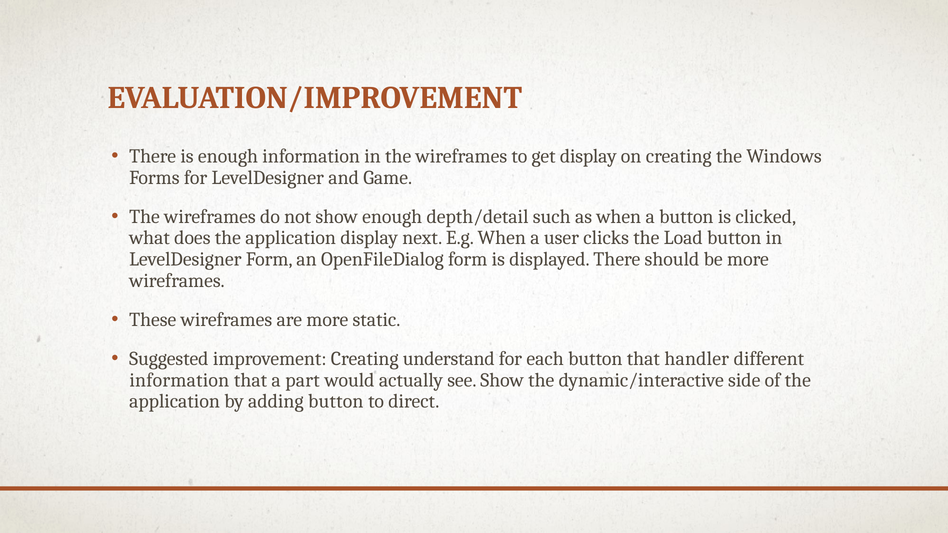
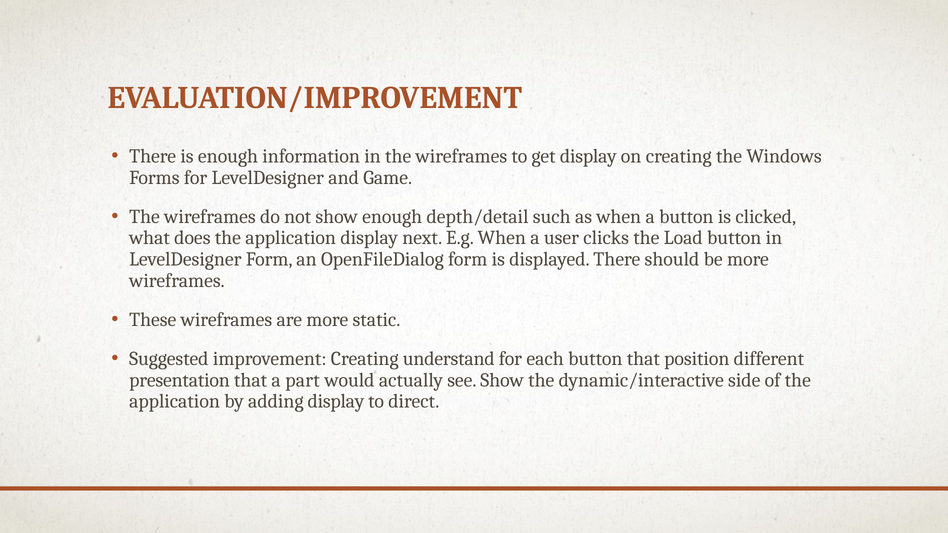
handler: handler -> position
information at (179, 380): information -> presentation
adding button: button -> display
